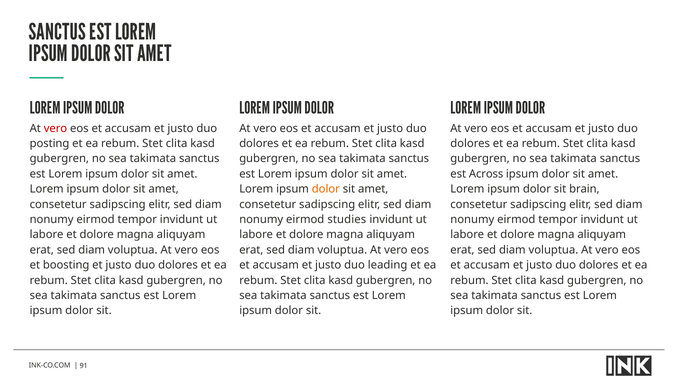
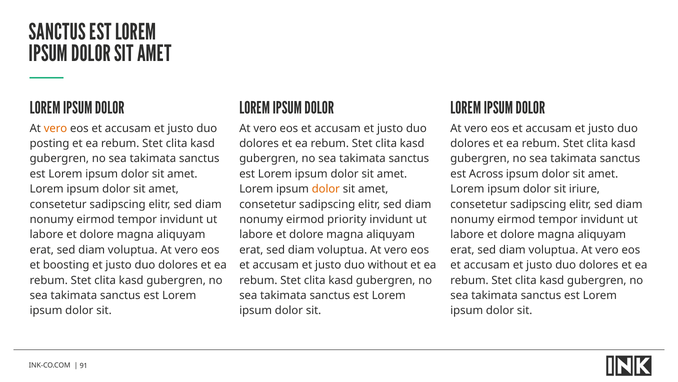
vero at (56, 128) colour: red -> orange
brain: brain -> iriure
studies: studies -> priority
leading: leading -> without
